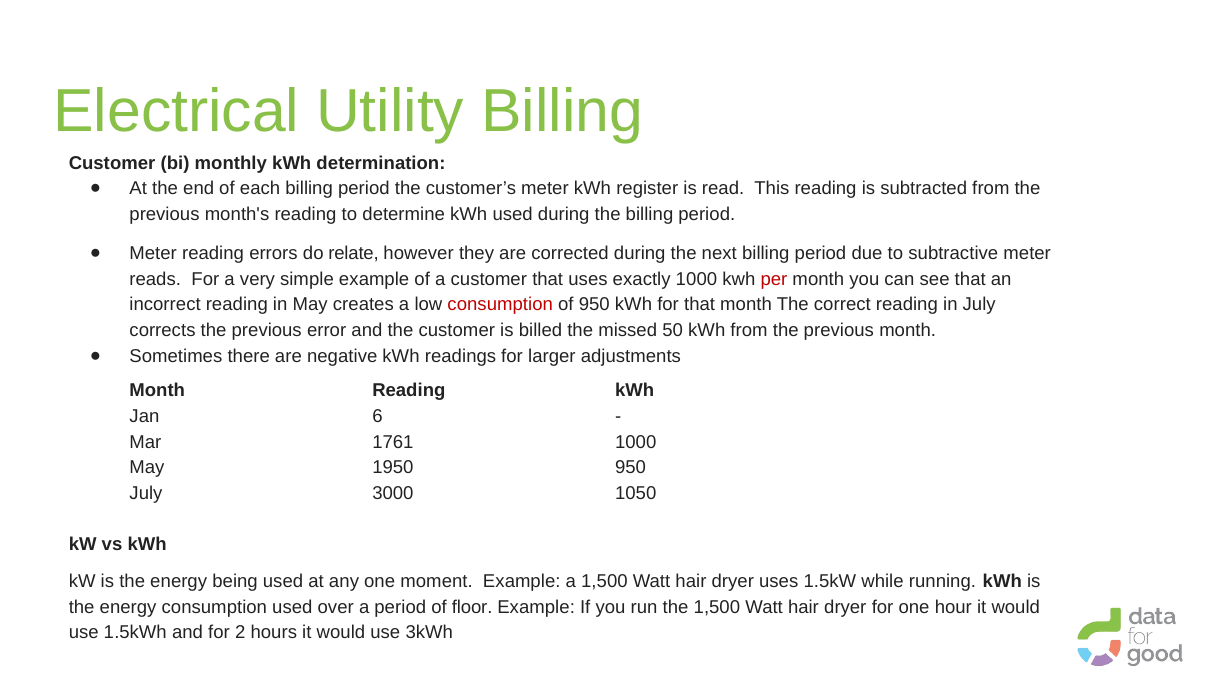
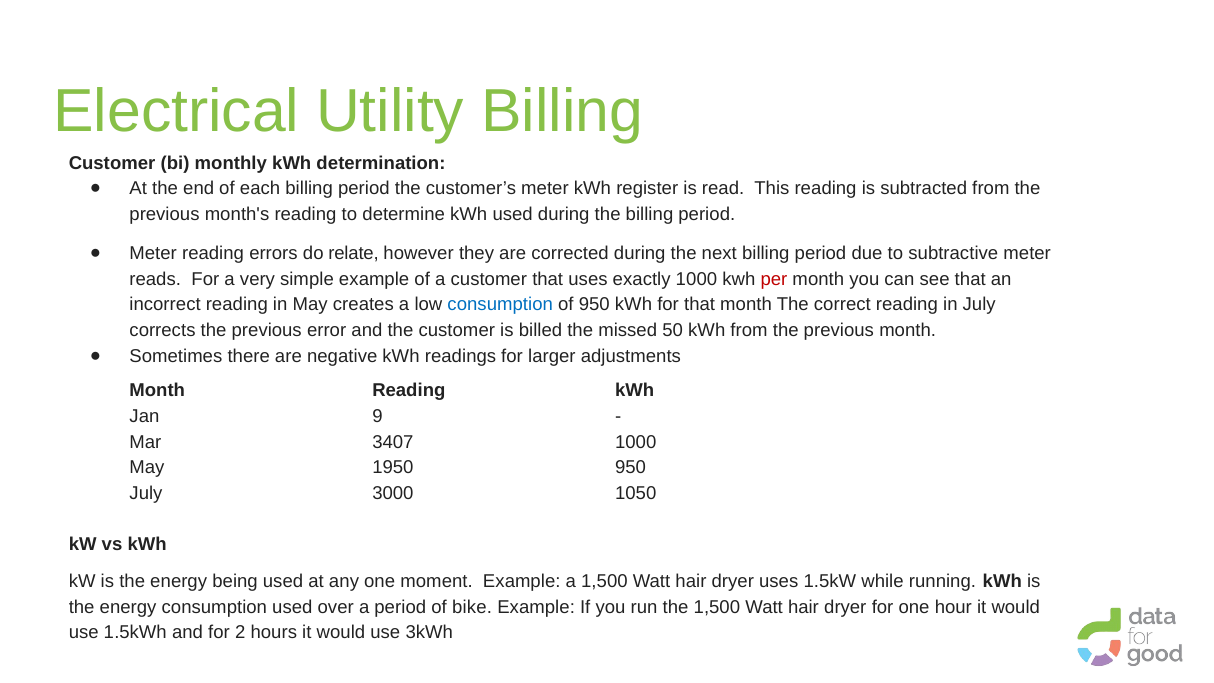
consumption at (500, 305) colour: red -> blue
6: 6 -> 9
1761: 1761 -> 3407
floor: floor -> bike
